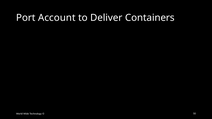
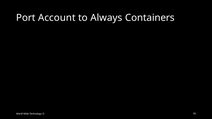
Deliver: Deliver -> Always
